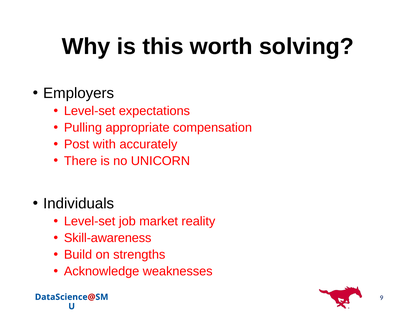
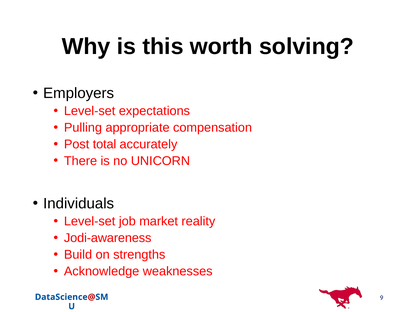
with: with -> total
Skill-awareness: Skill-awareness -> Jodi-awareness
